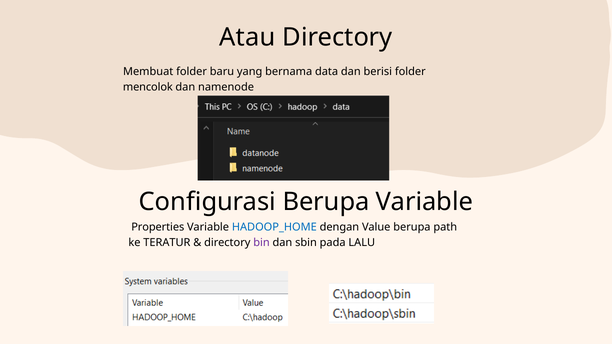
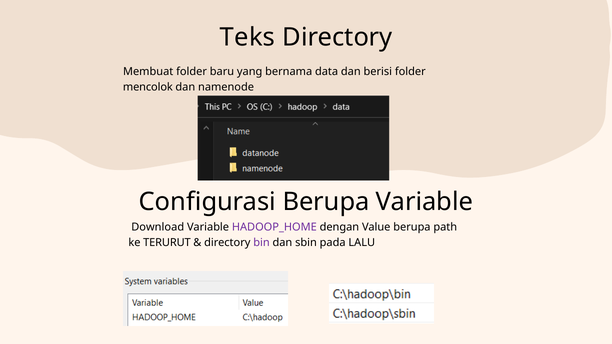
Atau: Atau -> Teks
Properties: Properties -> Download
HADOOP_HOME colour: blue -> purple
TERATUR: TERATUR -> TERURUT
